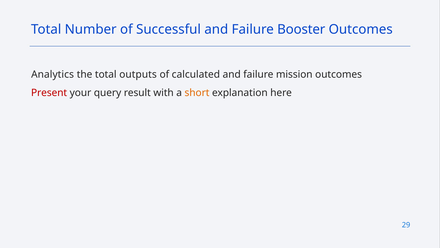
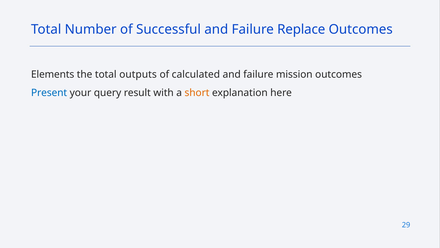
Booster: Booster -> Replace
Analytics: Analytics -> Elements
Present colour: red -> blue
